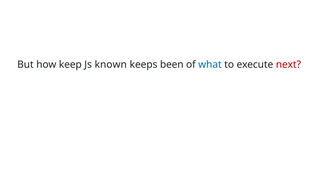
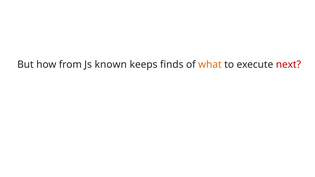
keep: keep -> from
been: been -> finds
what colour: blue -> orange
